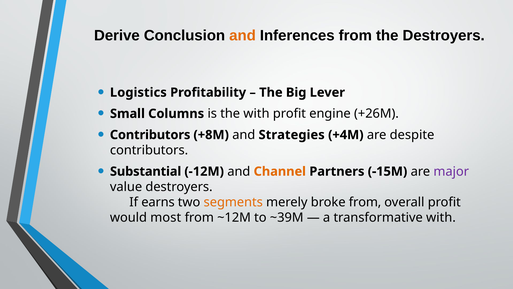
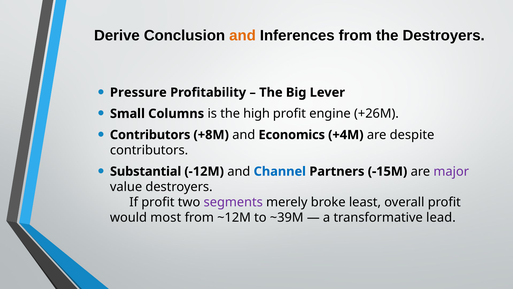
Logistics: Logistics -> Pressure
the with: with -> high
Strategies: Strategies -> Economics
Channel colour: orange -> blue
If earns: earns -> profit
segments colour: orange -> purple
broke from: from -> least
transformative with: with -> lead
